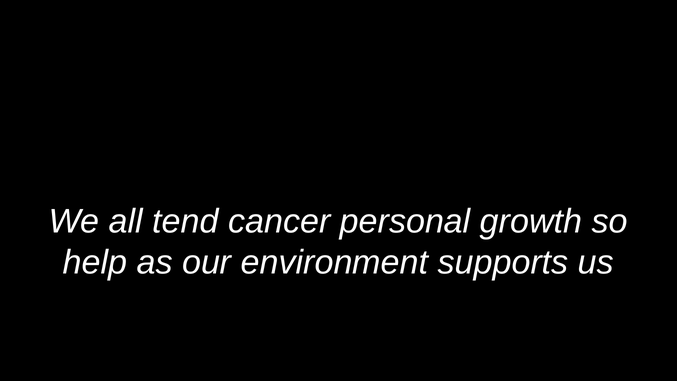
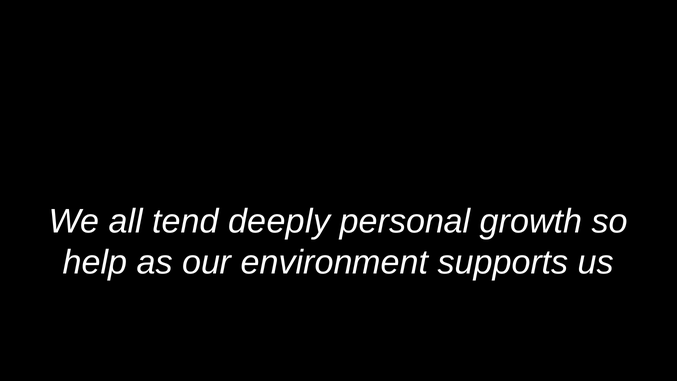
cancer: cancer -> deeply
